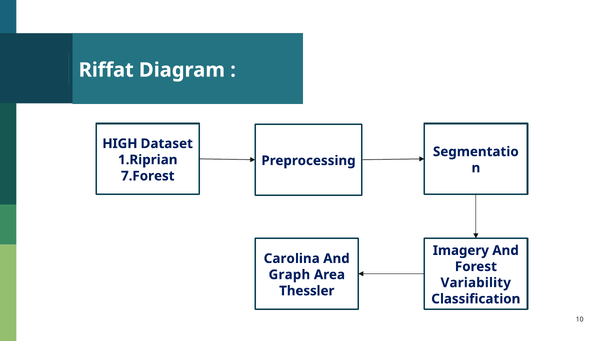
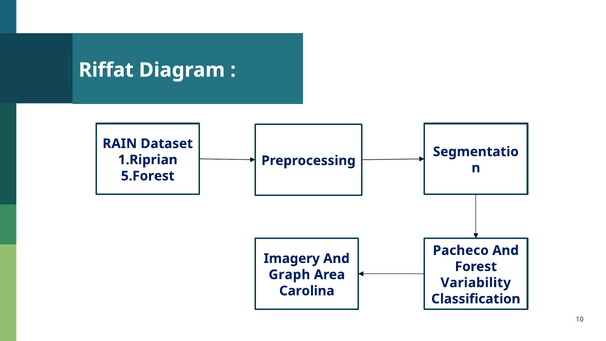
HIGH: HIGH -> RAIN
7.Forest: 7.Forest -> 5.Forest
Imagery: Imagery -> Pacheco
Carolina: Carolina -> Imagery
Thessler: Thessler -> Carolina
